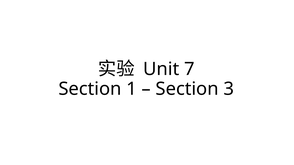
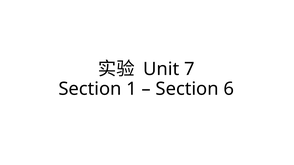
3: 3 -> 6
